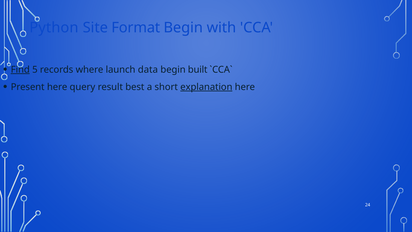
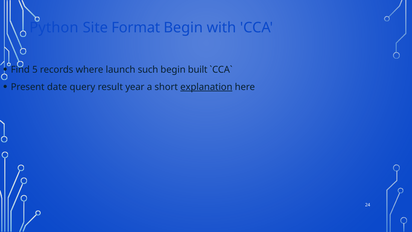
Find underline: present -> none
data: data -> such
Present here: here -> date
best: best -> year
